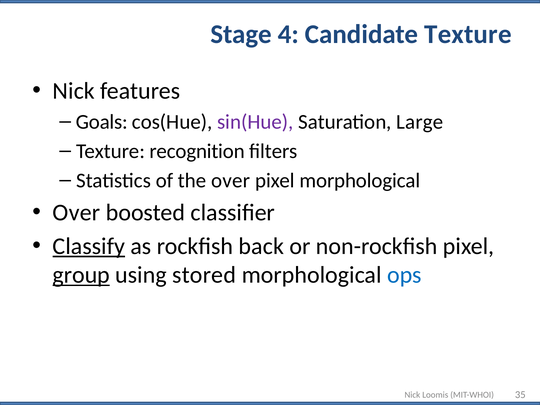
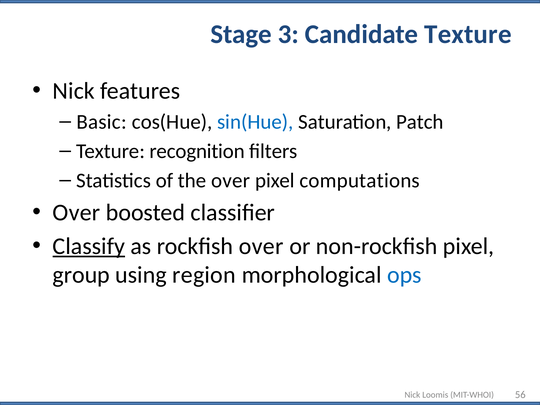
4: 4 -> 3
Goals: Goals -> Basic
sin(Hue colour: purple -> blue
Large: Large -> Patch
pixel morphological: morphological -> computations
rockfish back: back -> over
group underline: present -> none
stored: stored -> region
35: 35 -> 56
